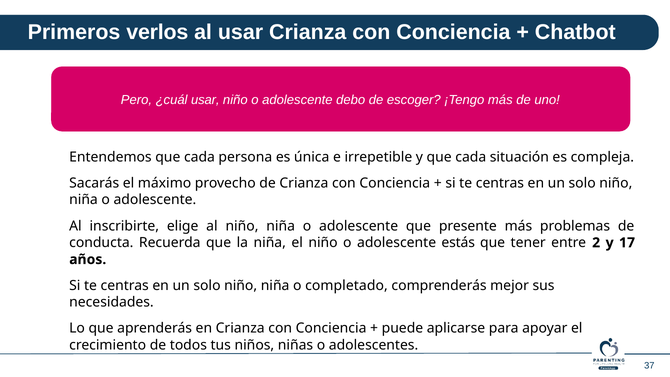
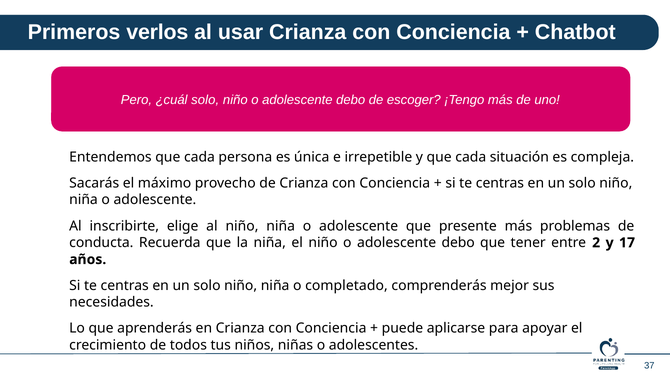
¿cuál usar: usar -> solo
estás at (458, 243): estás -> debo
